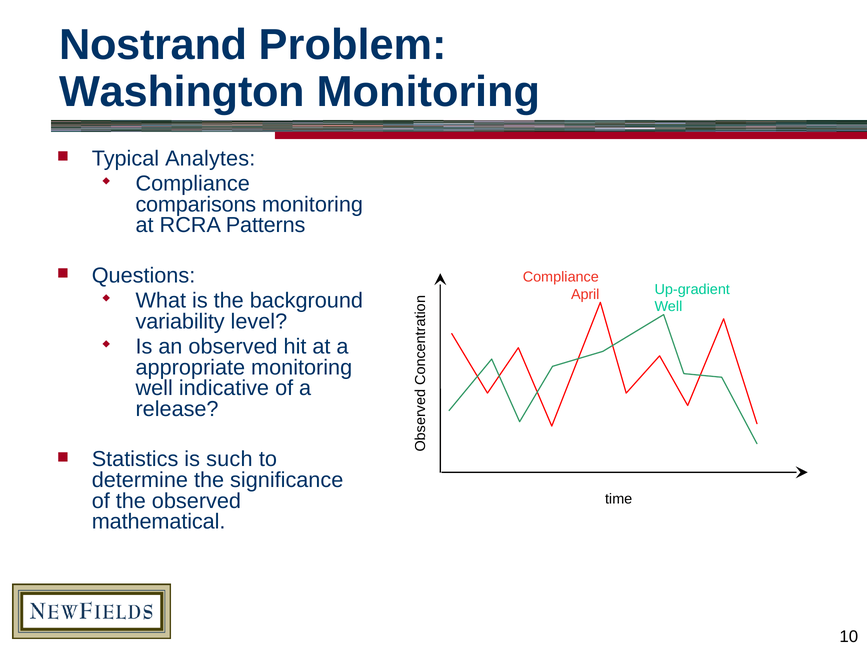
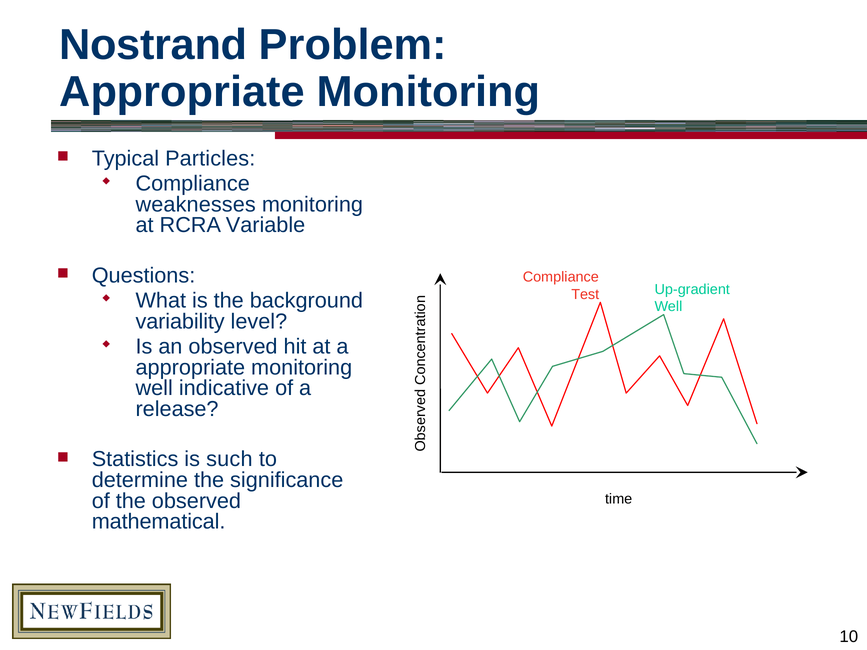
Washington at (182, 92): Washington -> Appropriate
Analytes: Analytes -> Particles
comparisons: comparisons -> weaknesses
Patterns: Patterns -> Variable
April: April -> Test
